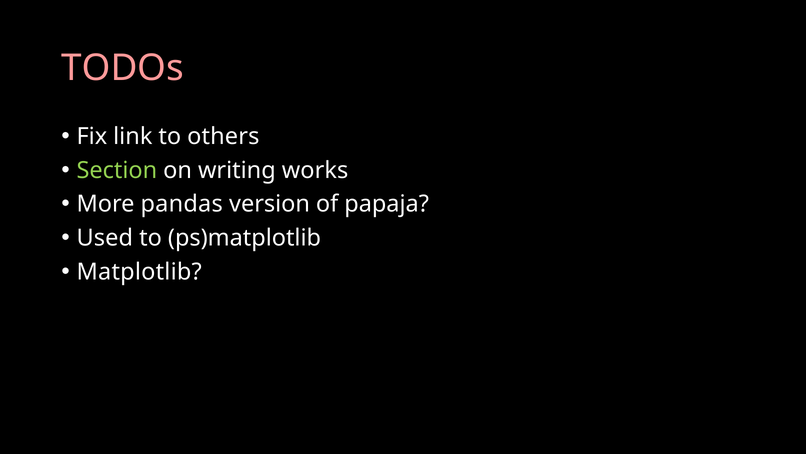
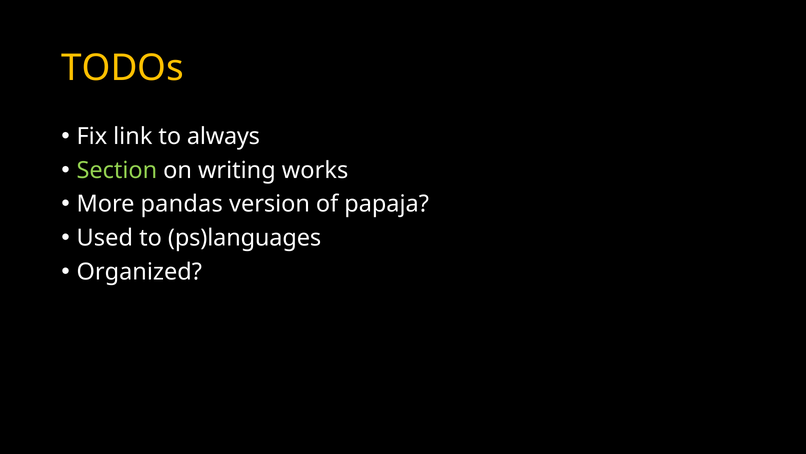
TODOs colour: pink -> yellow
others: others -> always
ps)matplotlib: ps)matplotlib -> ps)languages
Matplotlib: Matplotlib -> Organized
